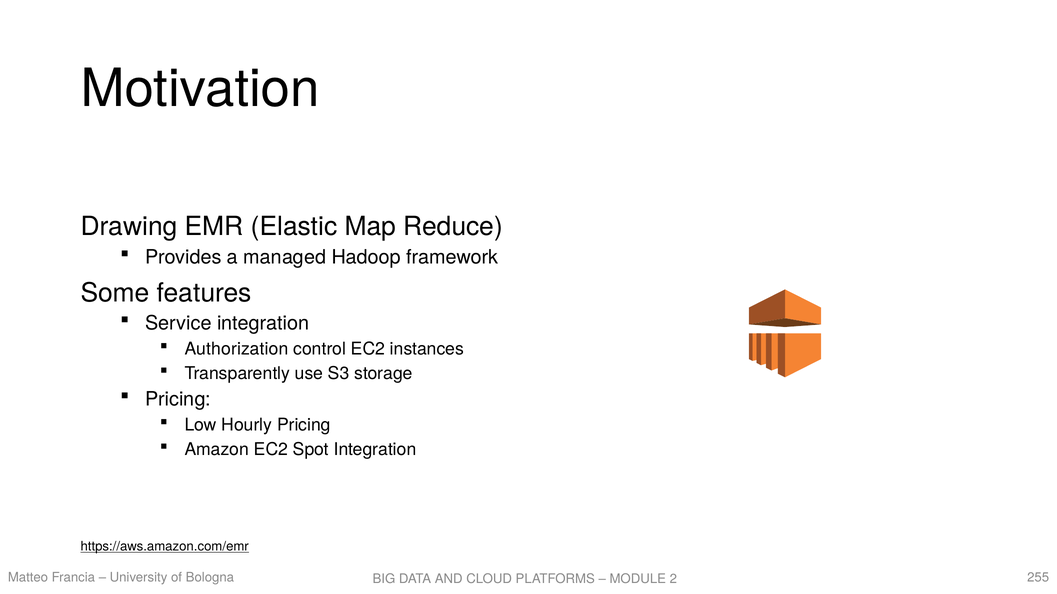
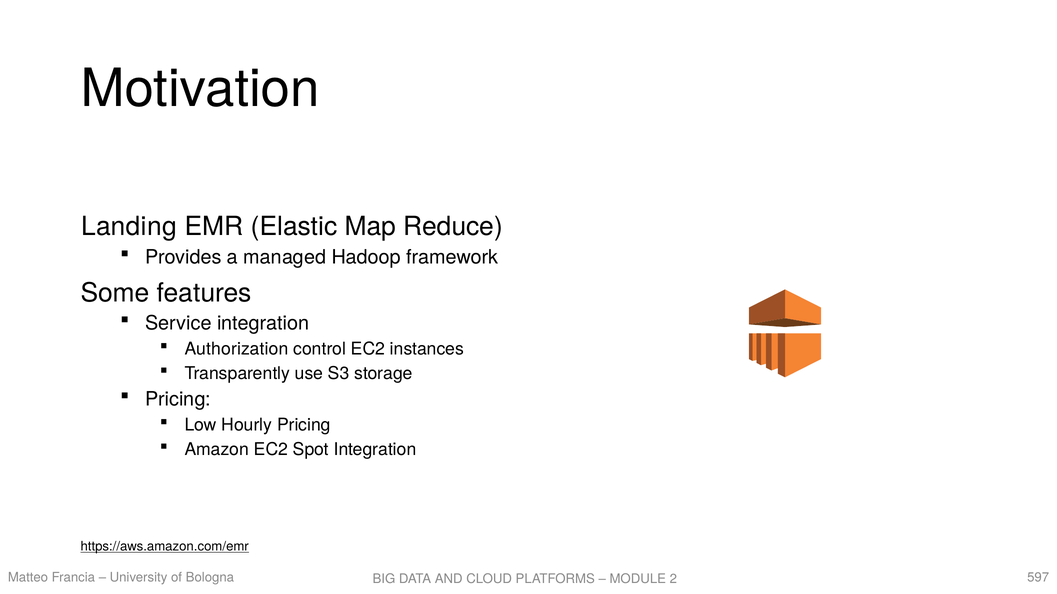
Drawing: Drawing -> Landing
255: 255 -> 597
